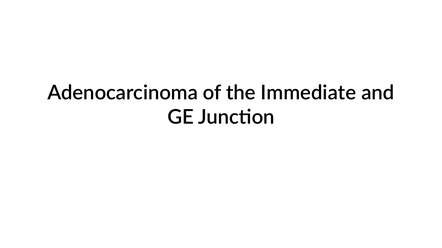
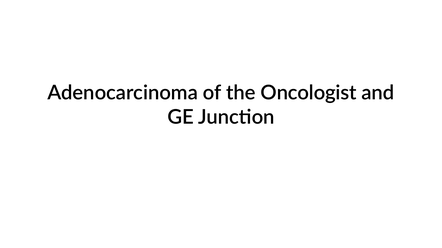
Immediate: Immediate -> Oncologist
